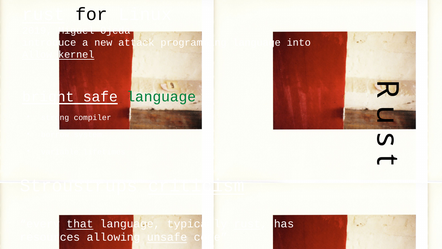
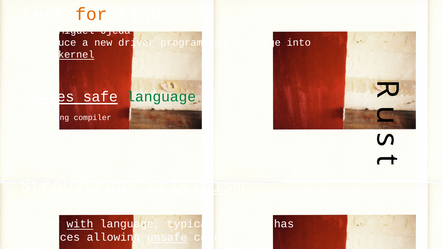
for colour: black -> orange
attack: attack -> driver
bright: bright -> images
that: that -> with
